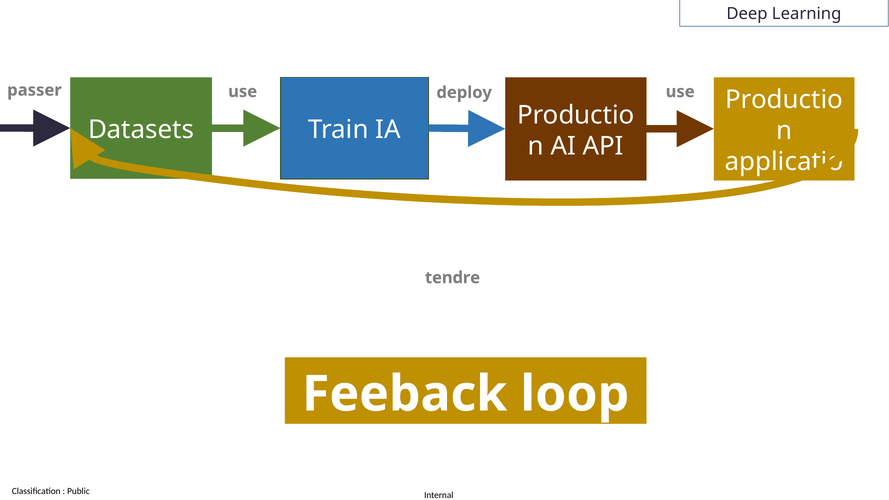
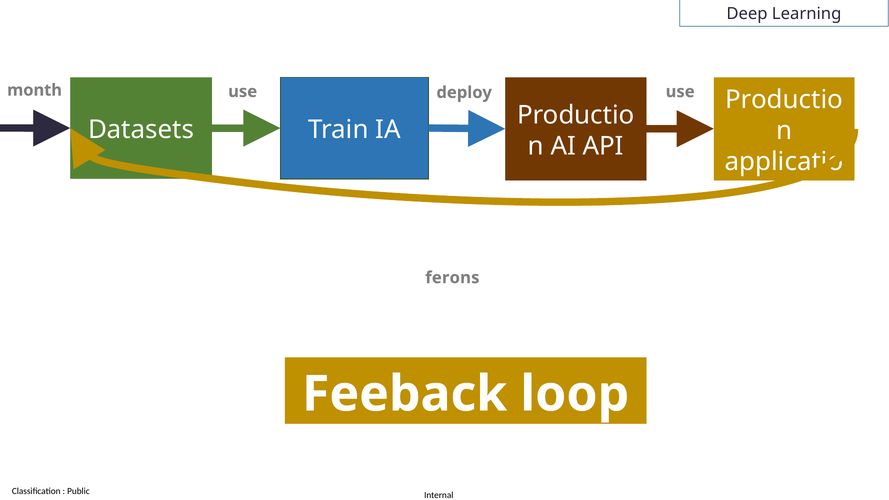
passer: passer -> month
tendre: tendre -> ferons
